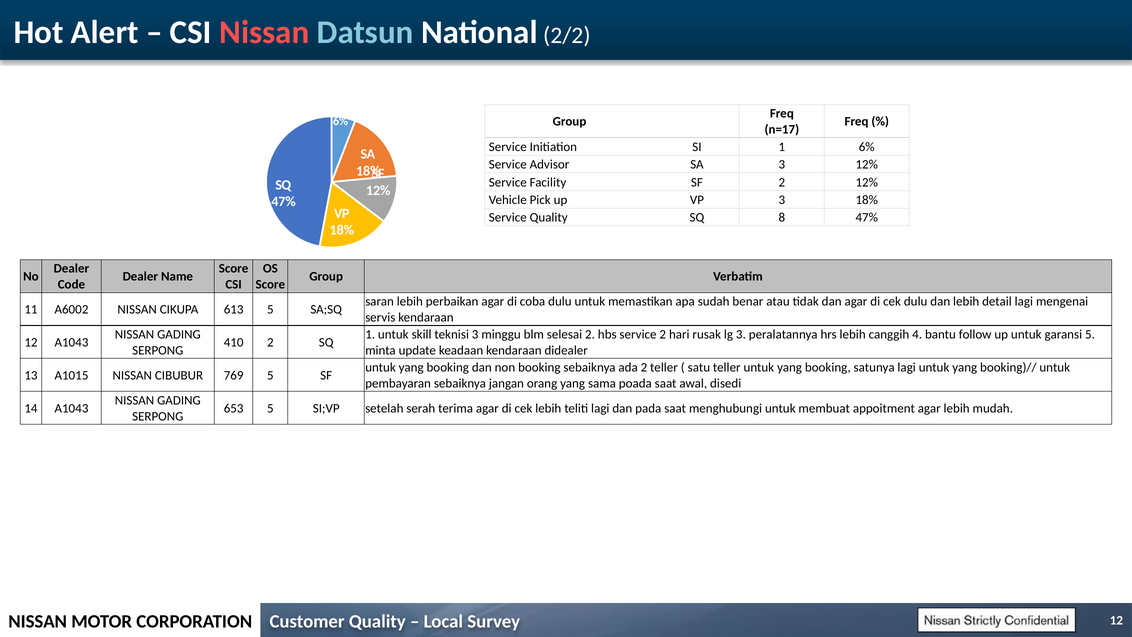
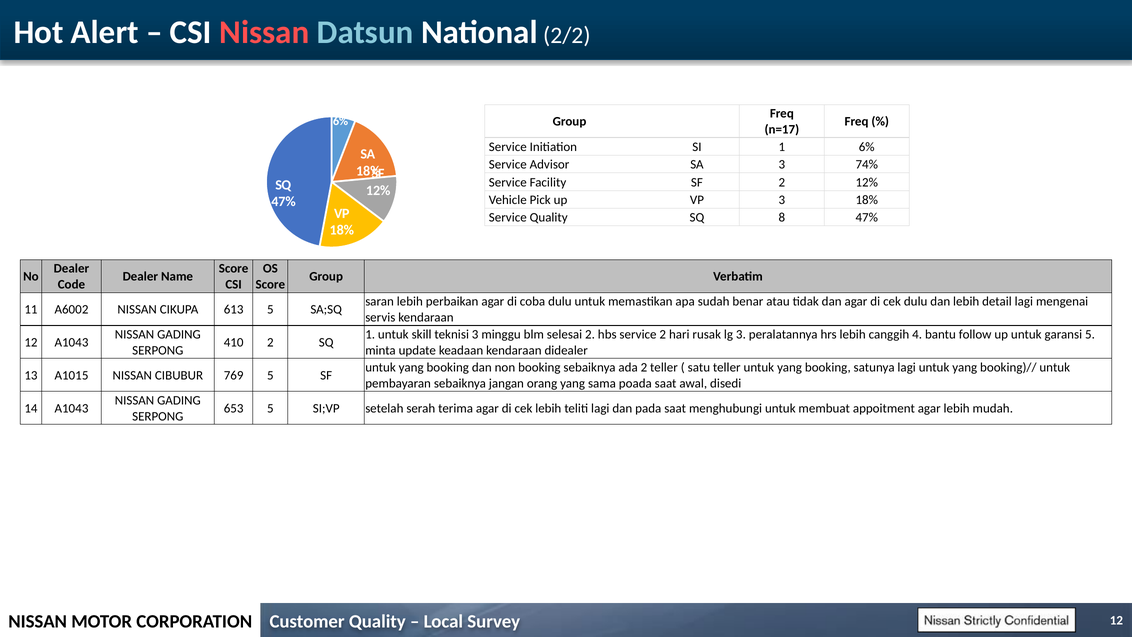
3 12%: 12% -> 74%
